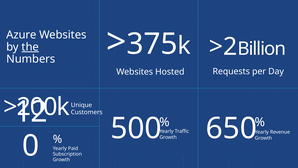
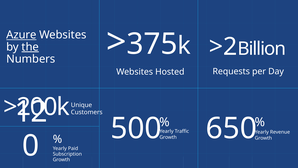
Azure underline: none -> present
